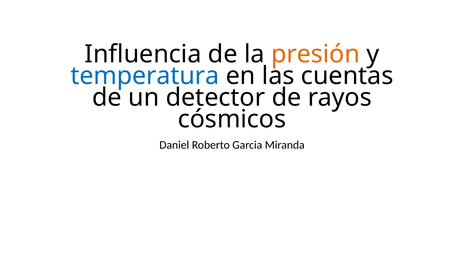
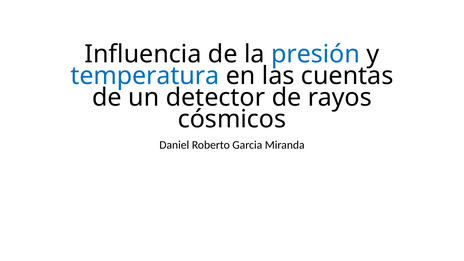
presión colour: orange -> blue
